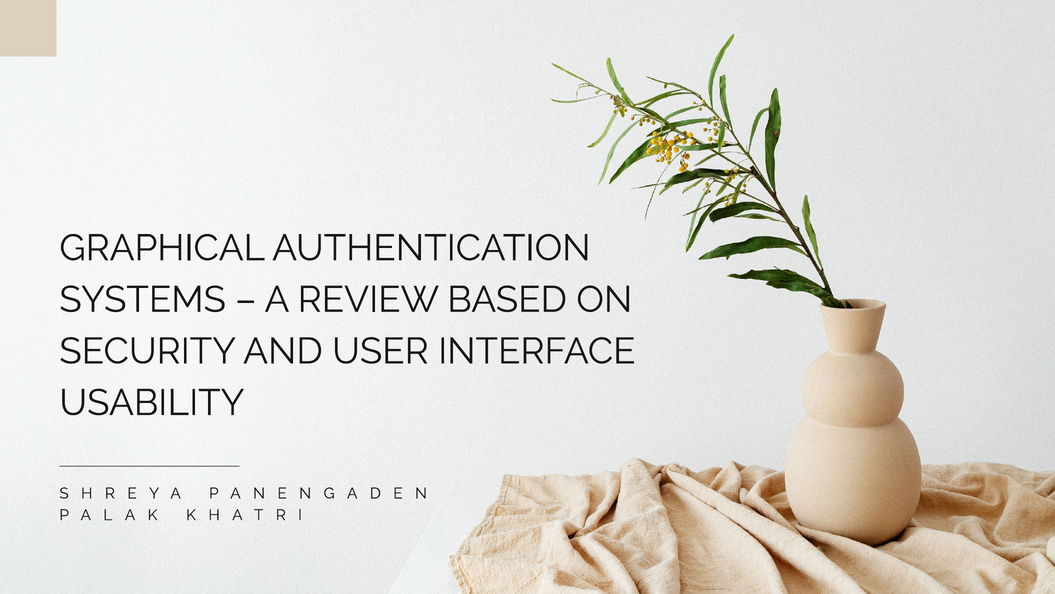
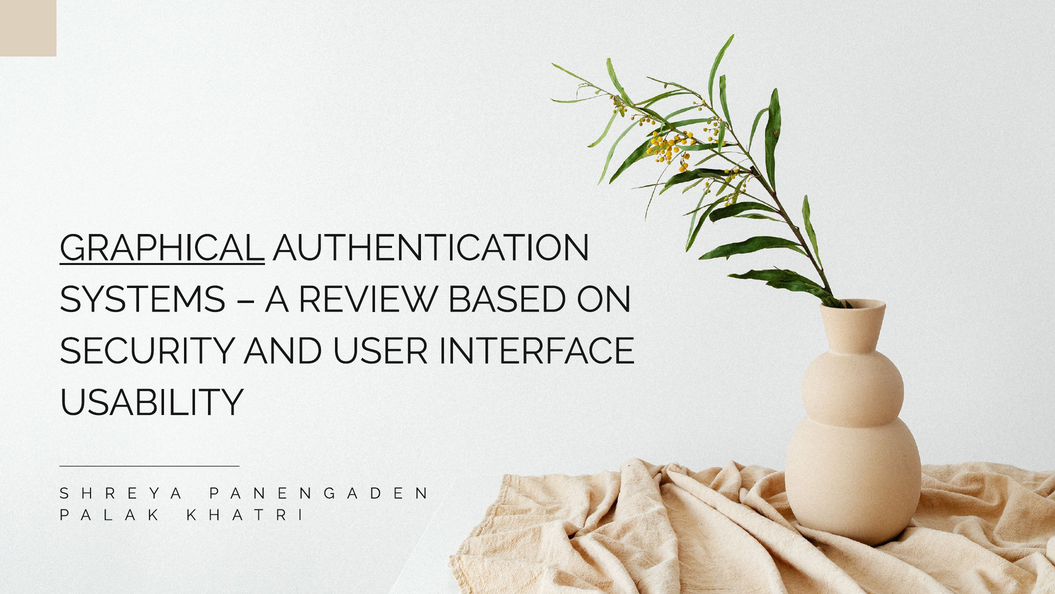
GRAPHICAL underline: none -> present
